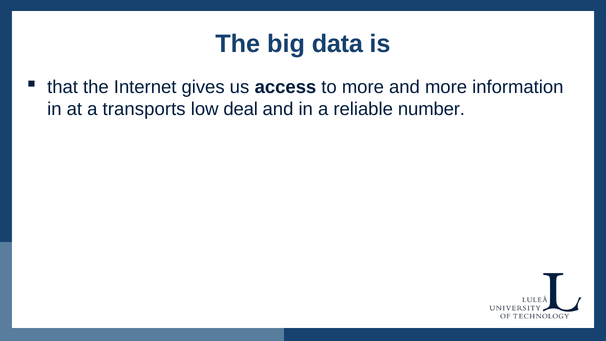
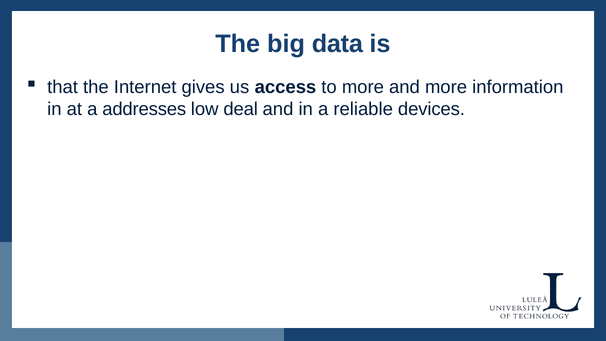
transports: transports -> addresses
number: number -> devices
